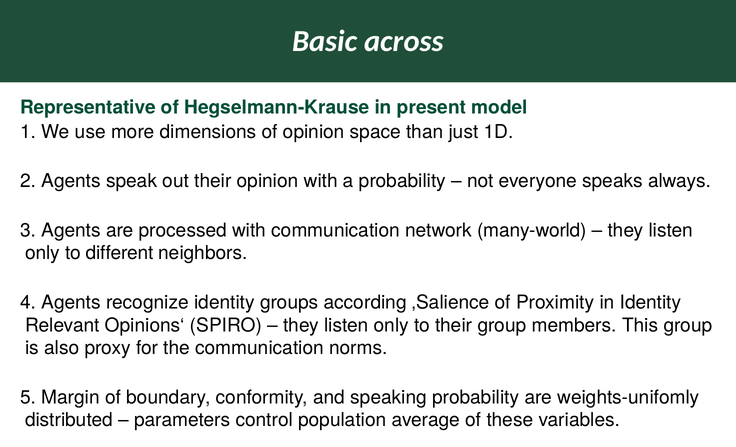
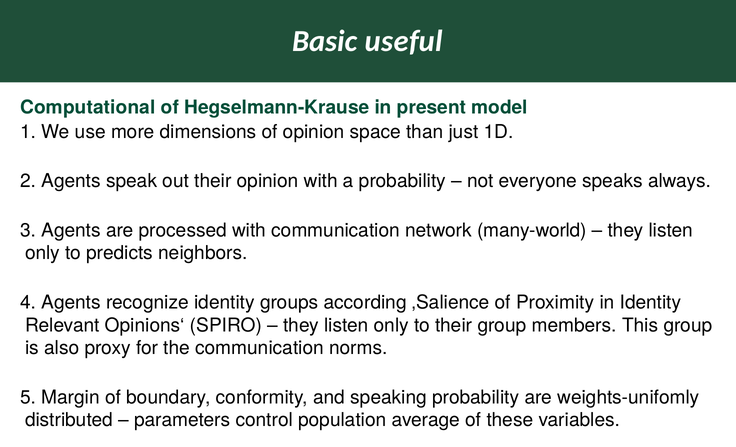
across: across -> useful
Representative: Representative -> Computational
different: different -> predicts
